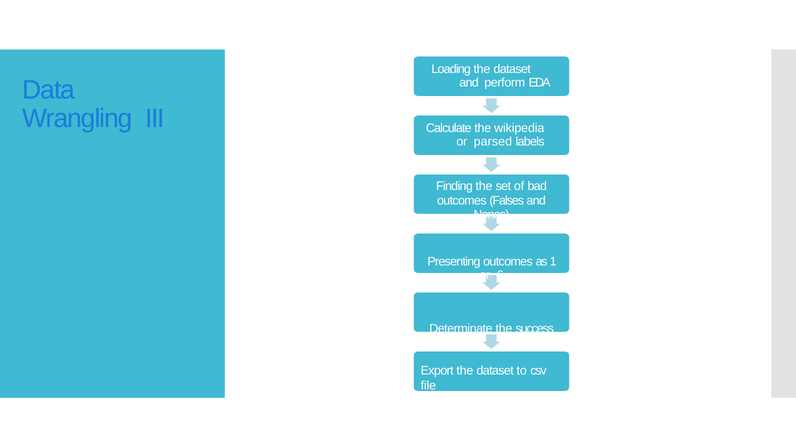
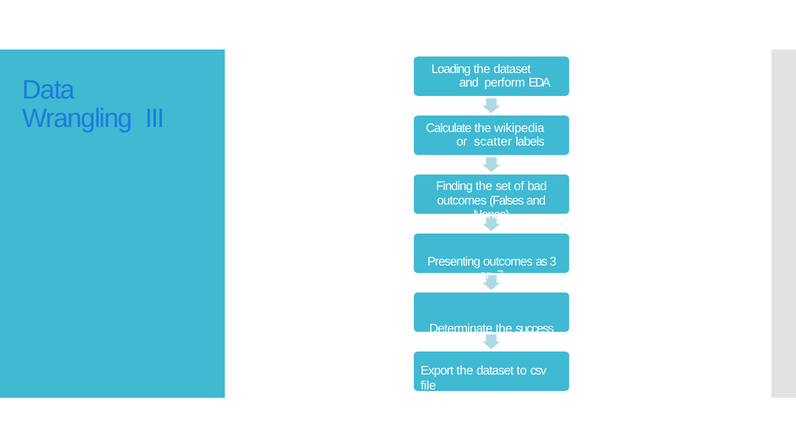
parsed: parsed -> scatter
1: 1 -> 3
6: 6 -> 7
